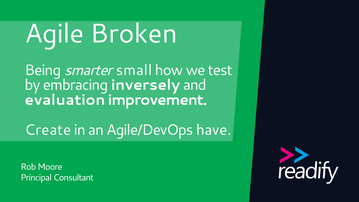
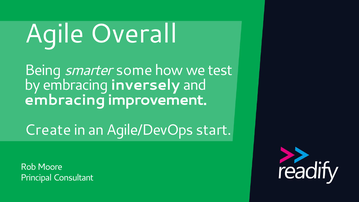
Broken: Broken -> Overall
small: small -> some
evaluation at (65, 100): evaluation -> embracing
have: have -> start
